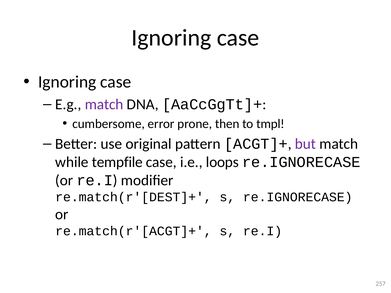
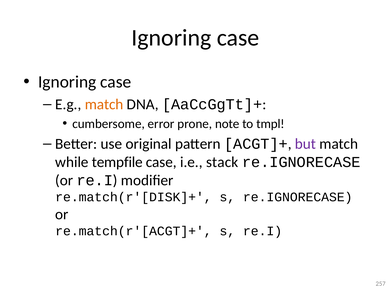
match at (104, 104) colour: purple -> orange
then: then -> note
loops: loops -> stack
re.match(r'[DEST]+: re.match(r'[DEST]+ -> re.match(r'[DISK]+
